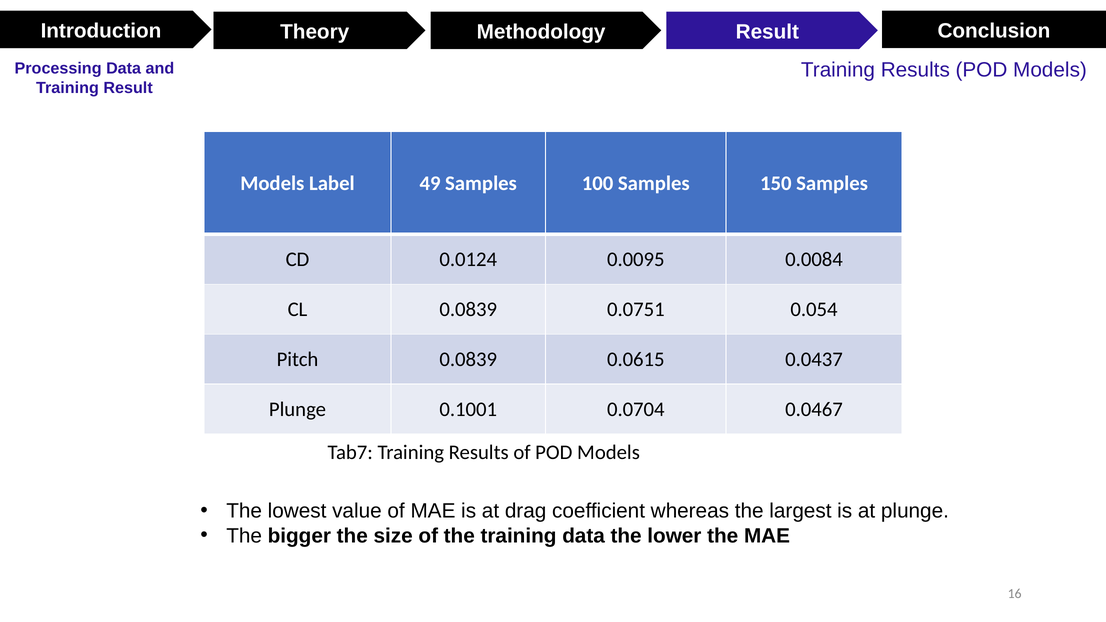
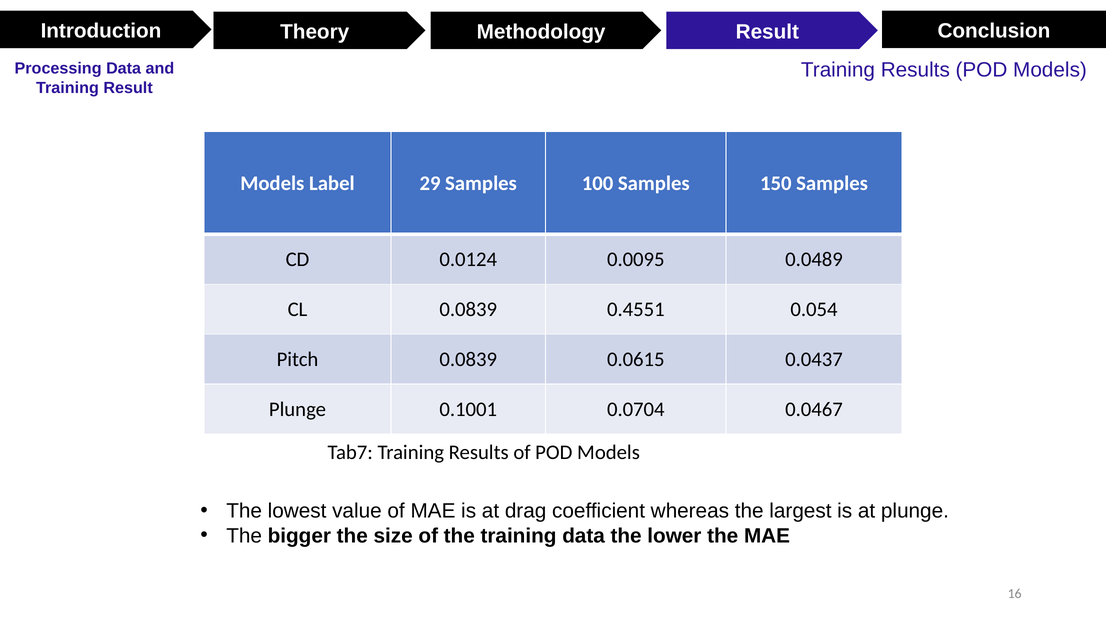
49: 49 -> 29
0.0084: 0.0084 -> 0.0489
0.0751: 0.0751 -> 0.4551
